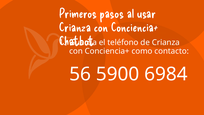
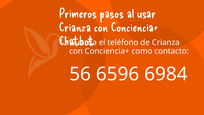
5900: 5900 -> 6596
